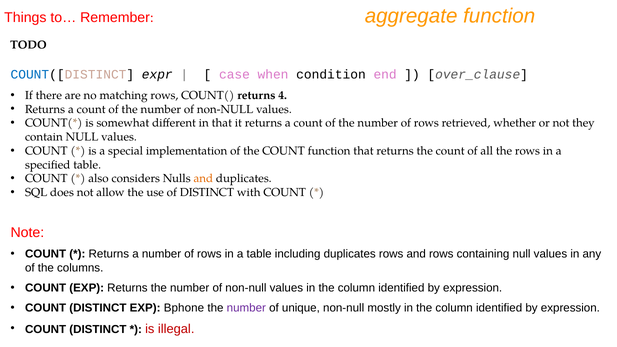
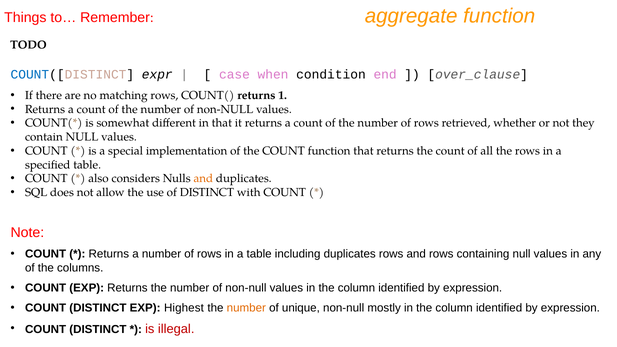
4: 4 -> 1
Bphone: Bphone -> Highest
number at (246, 308) colour: purple -> orange
